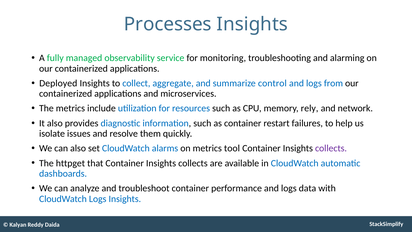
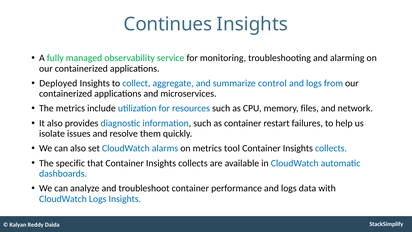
Processes: Processes -> Continues
rely: rely -> files
collects at (331, 148) colour: purple -> blue
httpget: httpget -> specific
